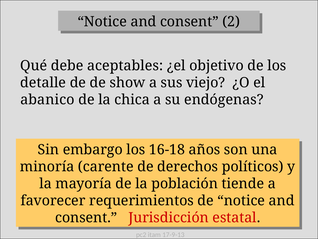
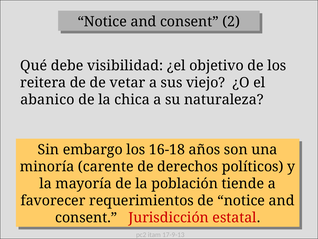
aceptables: aceptables -> visibilidad
detalle: detalle -> reitera
show: show -> vetar
endógenas: endógenas -> naturaleza
